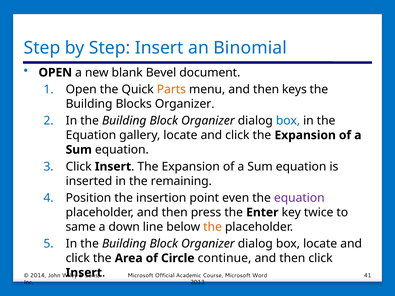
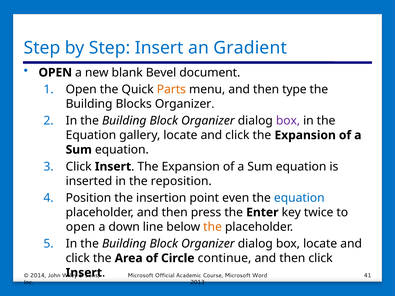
Binomial: Binomial -> Gradient
keys: keys -> type
box at (288, 121) colour: blue -> purple
remaining: remaining -> reposition
equation at (299, 198) colour: purple -> blue
same at (81, 227): same -> open
